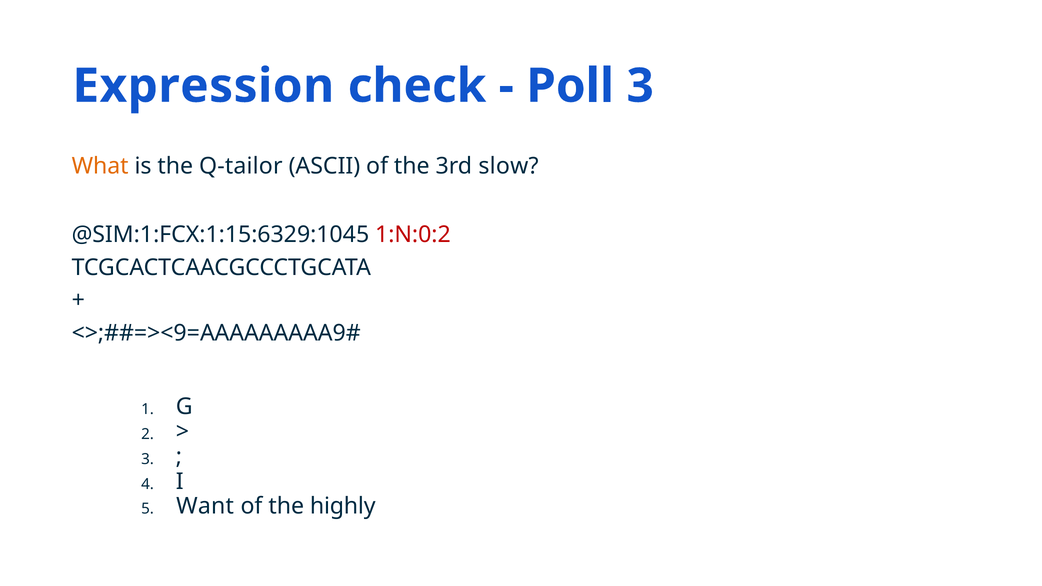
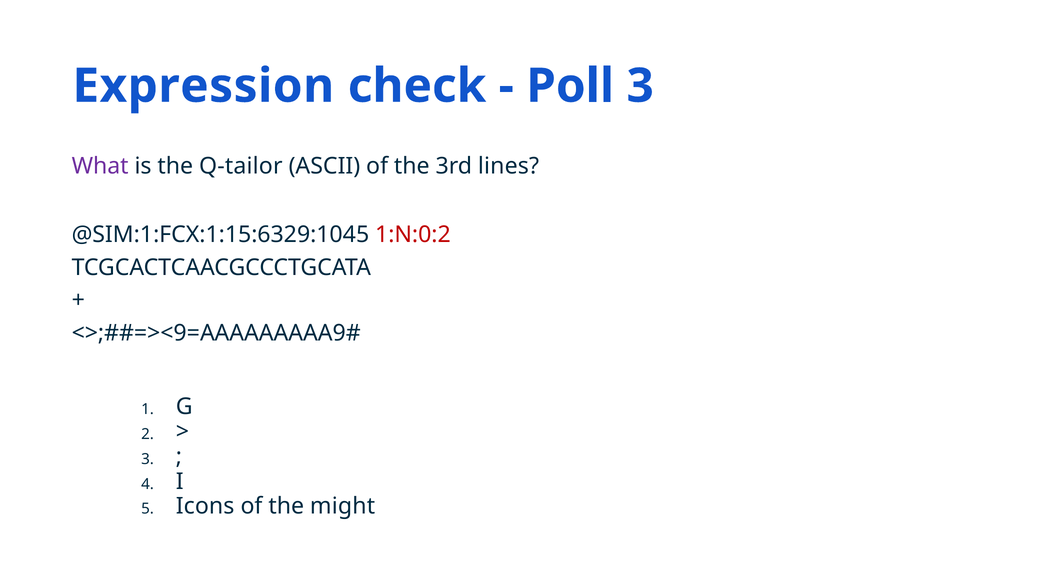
What colour: orange -> purple
slow: slow -> lines
Want: Want -> Icons
highly: highly -> might
